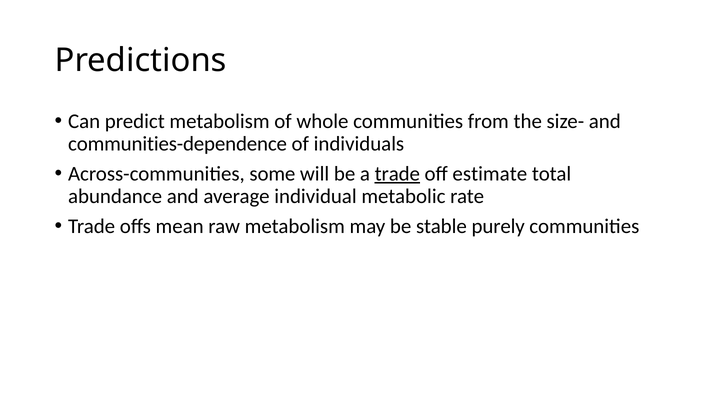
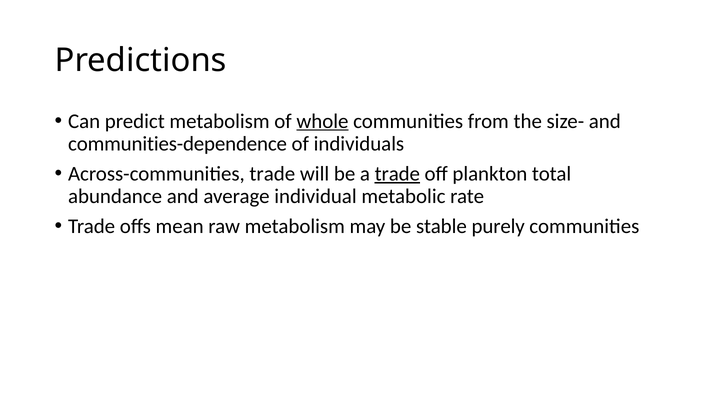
whole underline: none -> present
Across-communities some: some -> trade
estimate: estimate -> plankton
